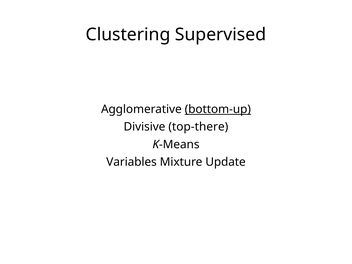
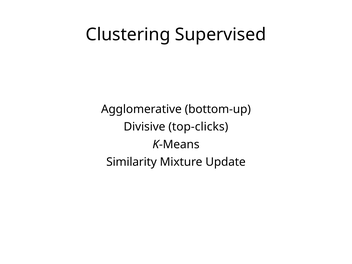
bottom-up underline: present -> none
top-there: top-there -> top-clicks
Variables: Variables -> Similarity
